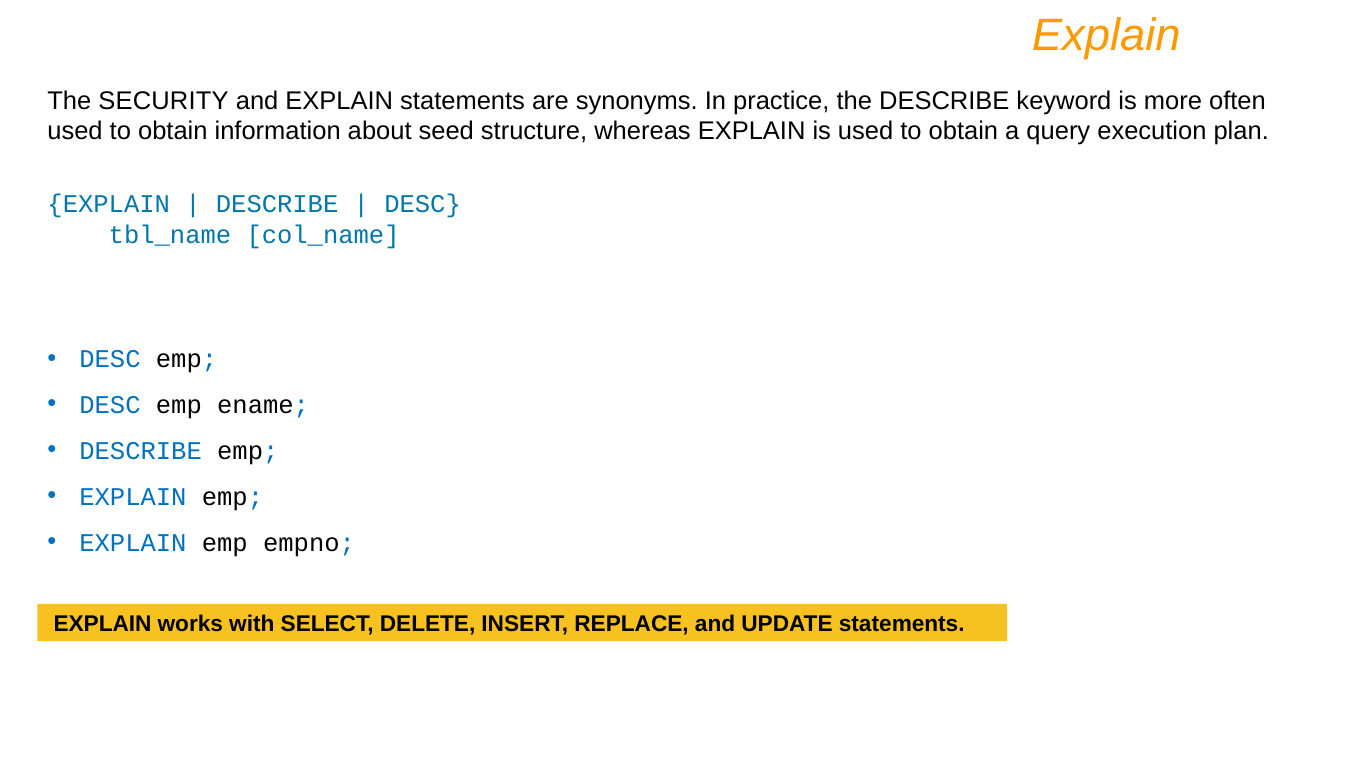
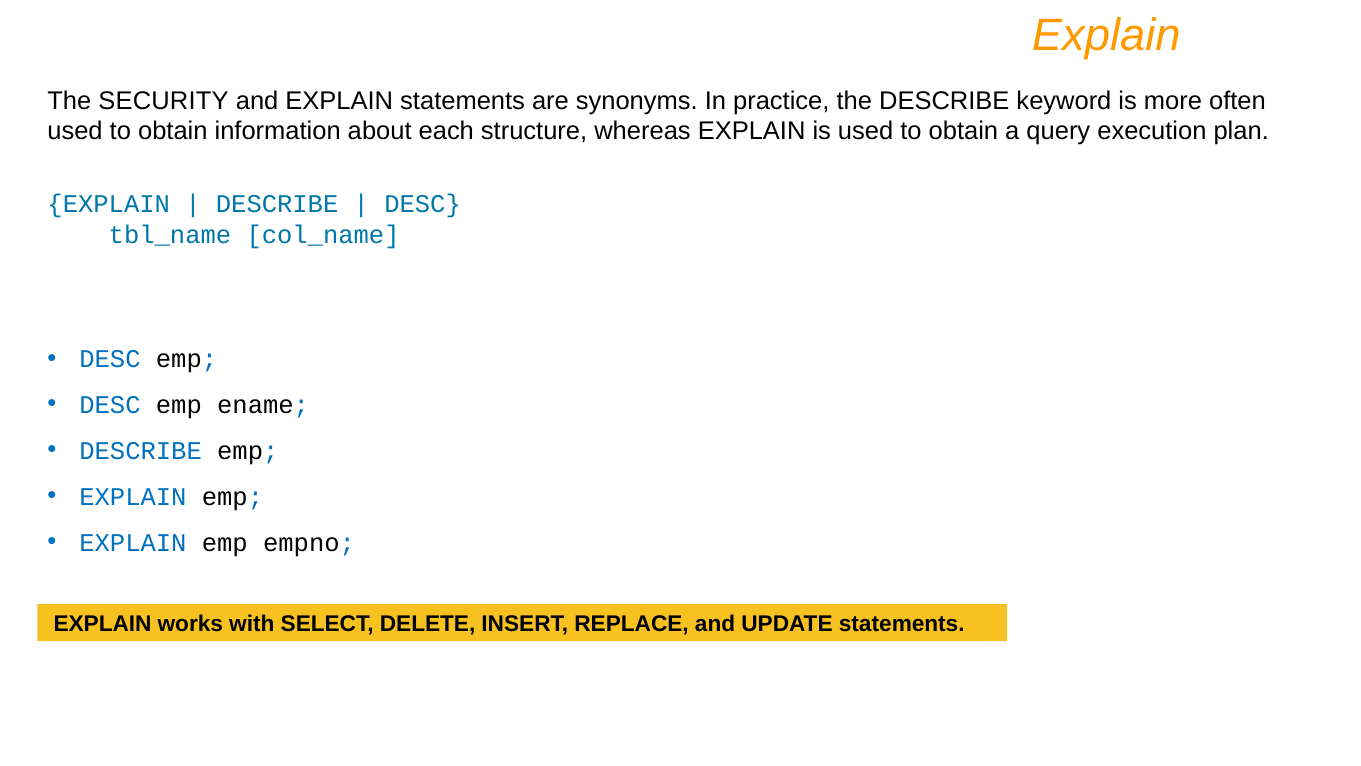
seed: seed -> each
